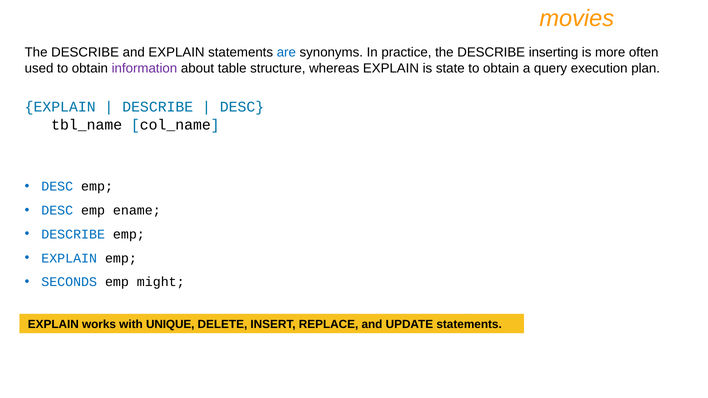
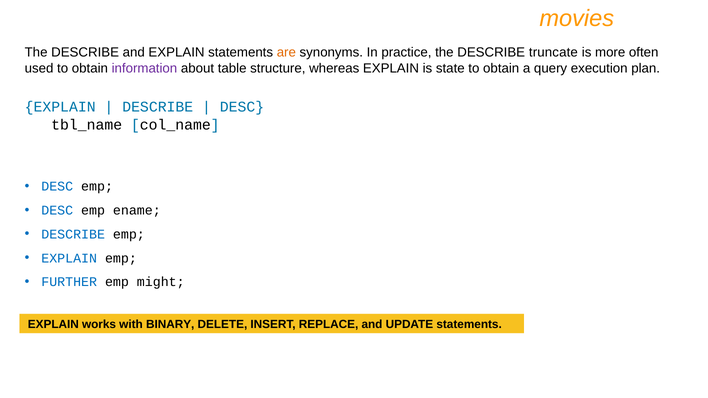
are colour: blue -> orange
inserting: inserting -> truncate
SECONDS: SECONDS -> FURTHER
UNIQUE: UNIQUE -> BINARY
